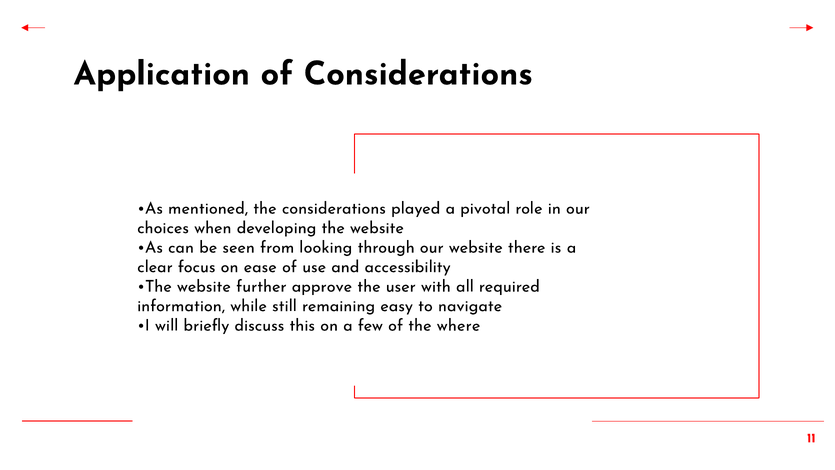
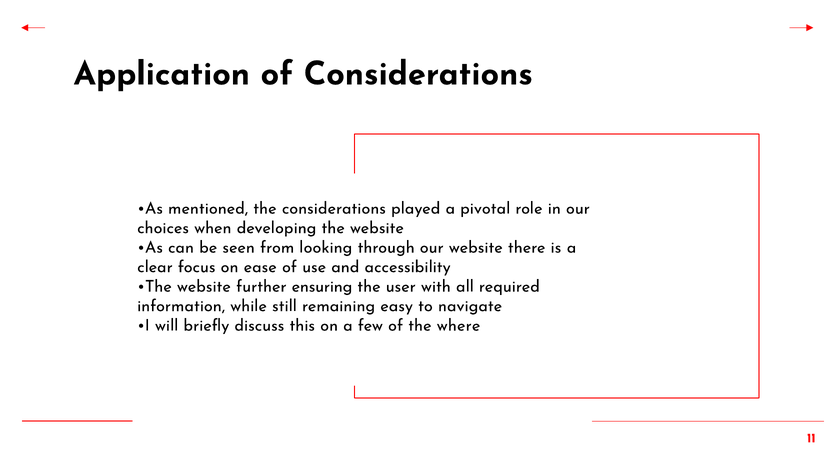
approve: approve -> ensuring
